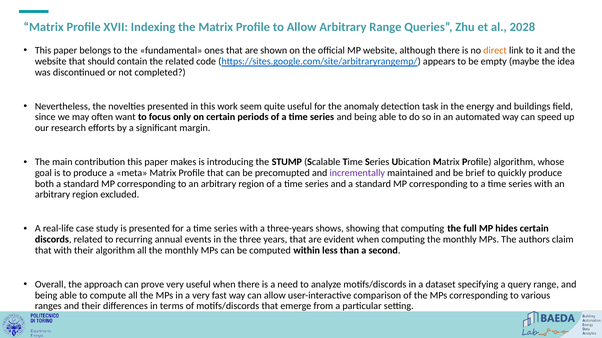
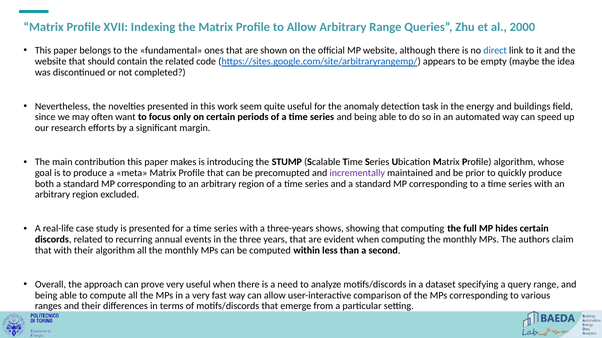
2028: 2028 -> 2000
direct colour: orange -> blue
brief: brief -> prior
